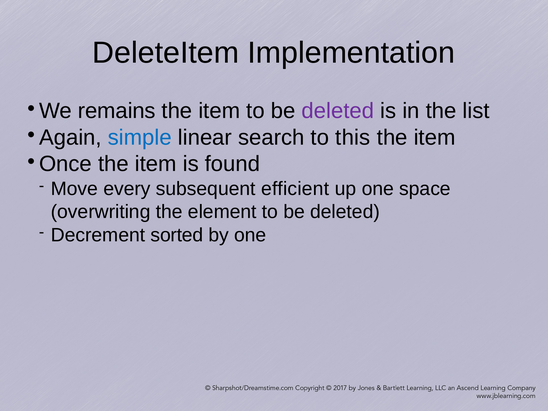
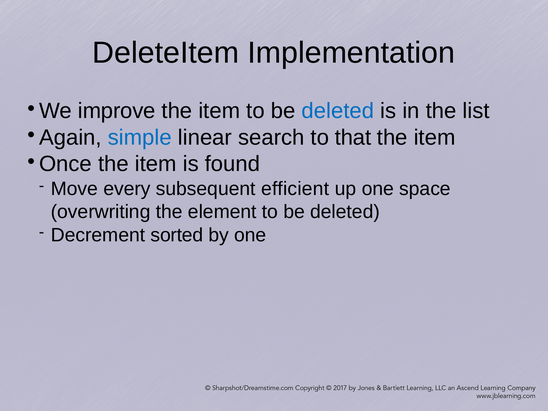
remains: remains -> improve
deleted at (338, 111) colour: purple -> blue
this: this -> that
